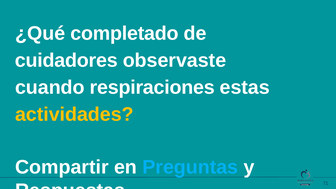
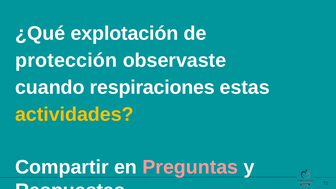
completado: completado -> explotación
cuidadores: cuidadores -> protección
Preguntas colour: light blue -> pink
